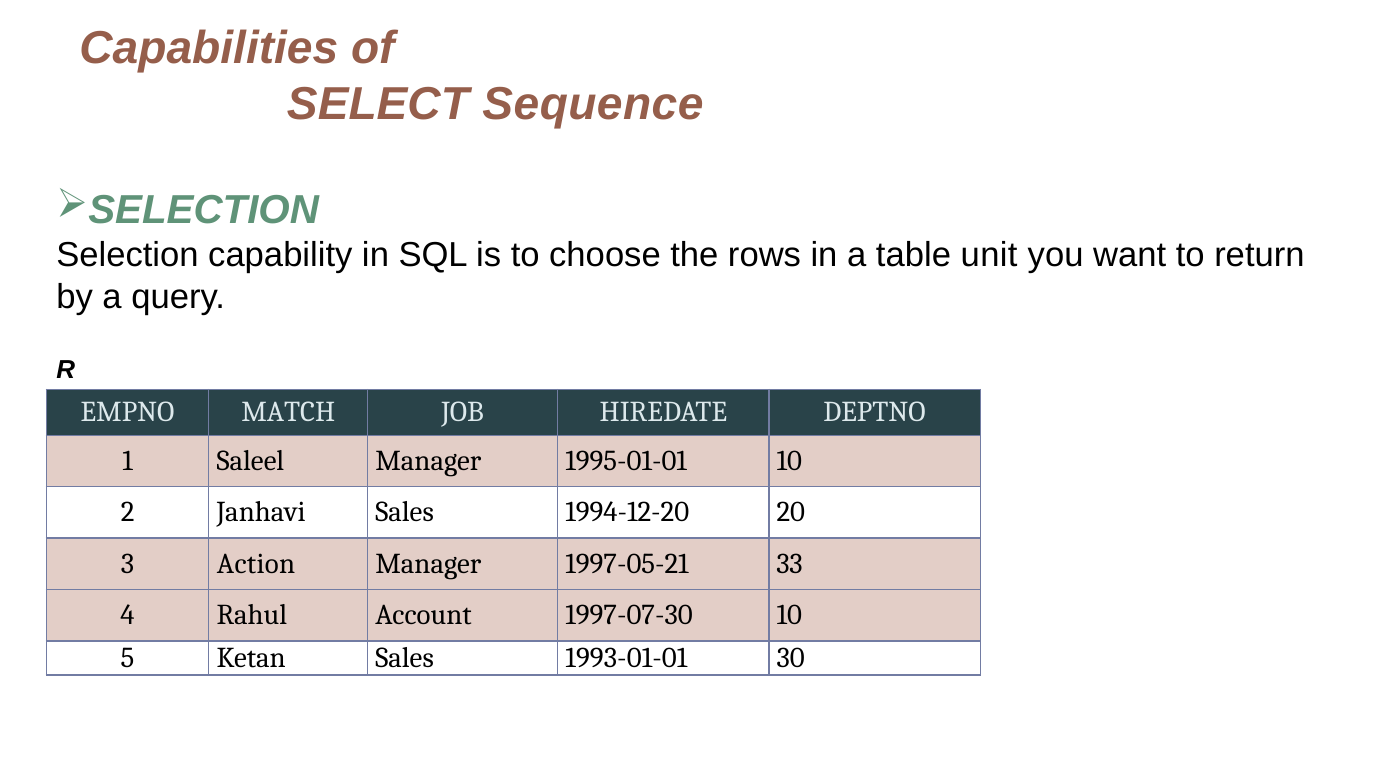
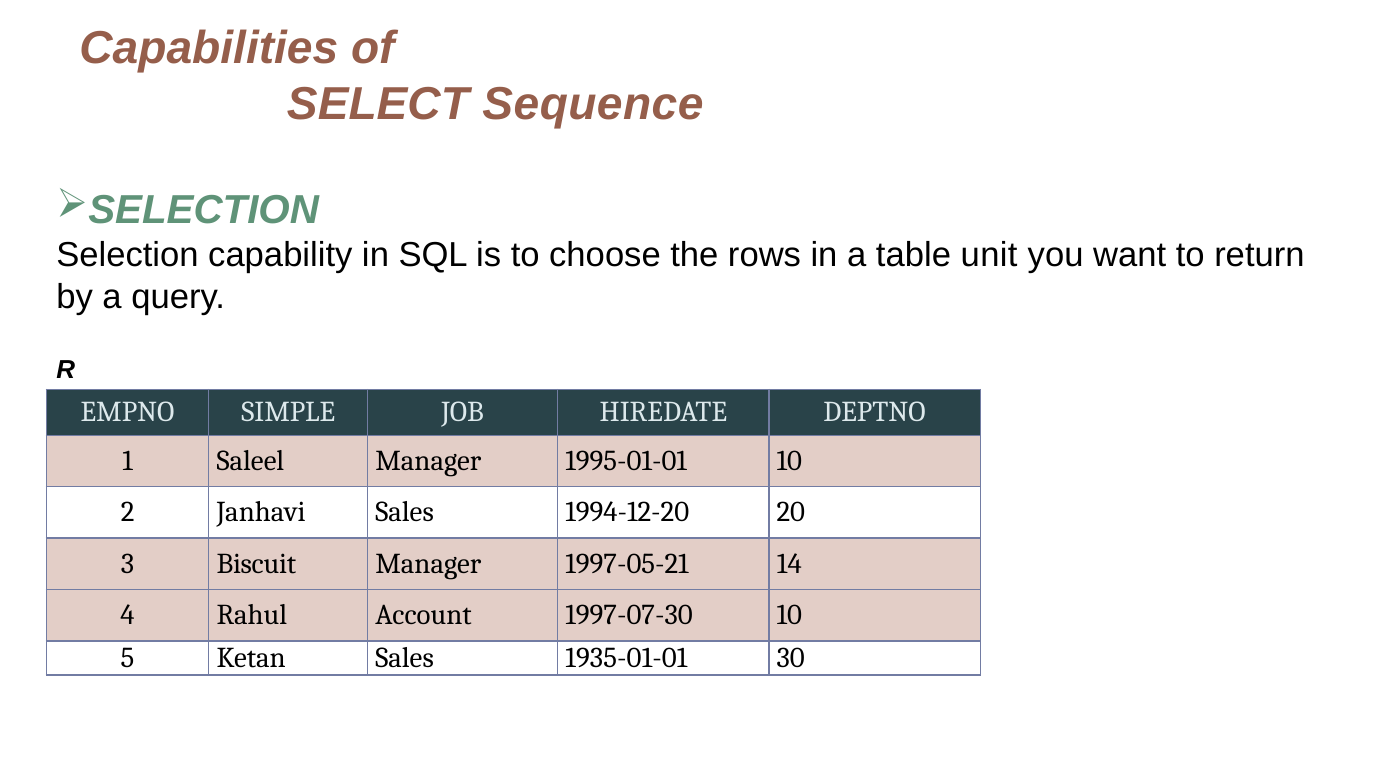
MATCH: MATCH -> SIMPLE
Action: Action -> Biscuit
33: 33 -> 14
1993-01-01: 1993-01-01 -> 1935-01-01
